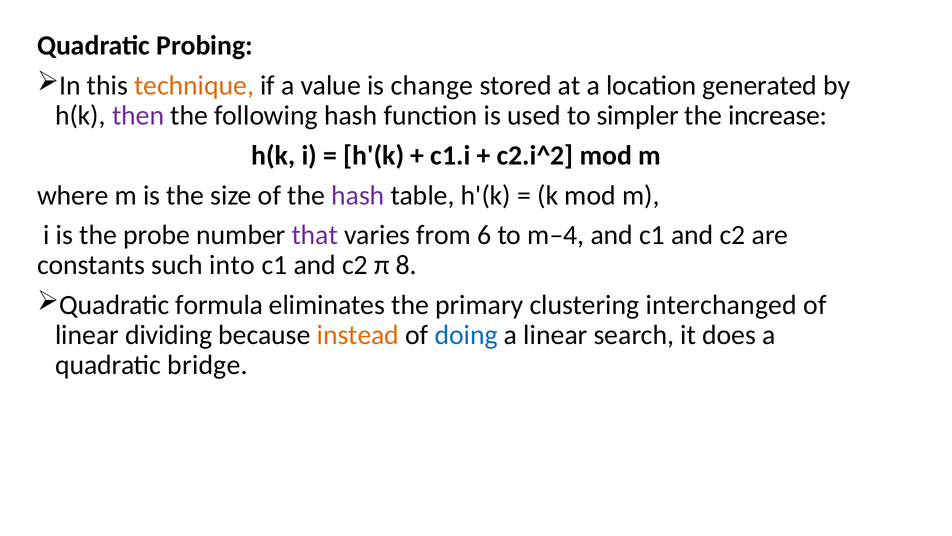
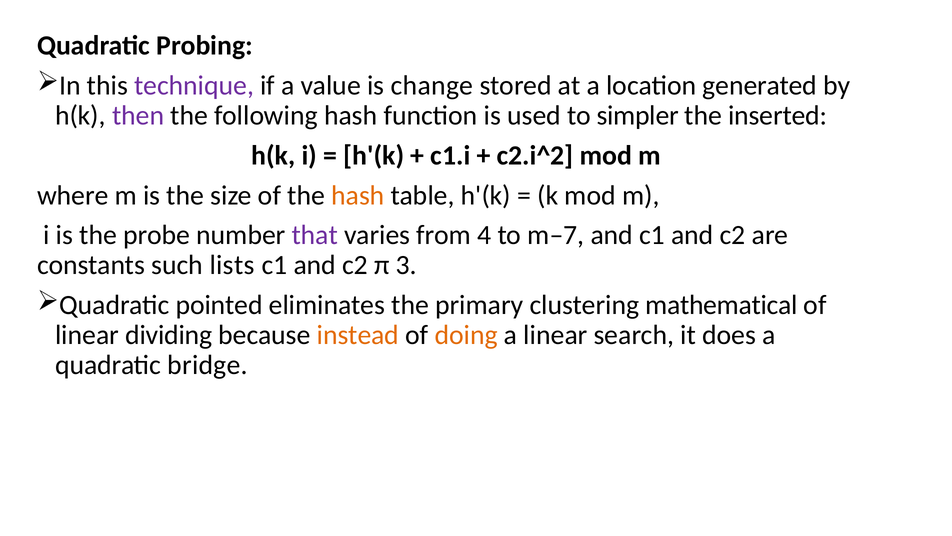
technique colour: orange -> purple
increase: increase -> inserted
hash at (358, 195) colour: purple -> orange
6: 6 -> 4
m–4: m–4 -> m–7
into: into -> lists
8: 8 -> 3
formula: formula -> pointed
interchanged: interchanged -> mathematical
doing colour: blue -> orange
